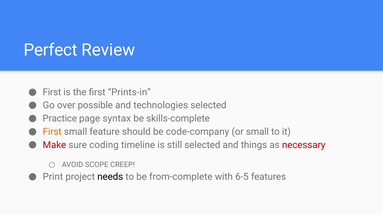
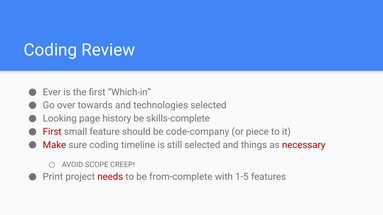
Perfect at (50, 50): Perfect -> Coding
First at (52, 92): First -> Ever
Prints-in: Prints-in -> Which-in
possible: possible -> towards
Practice: Practice -> Looking
syntax: syntax -> history
First at (52, 132) colour: orange -> red
or small: small -> piece
needs colour: black -> red
6-5: 6-5 -> 1-5
